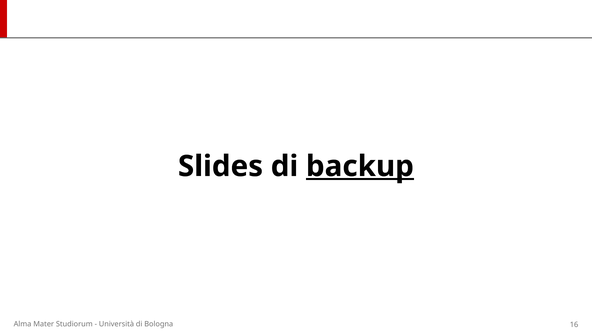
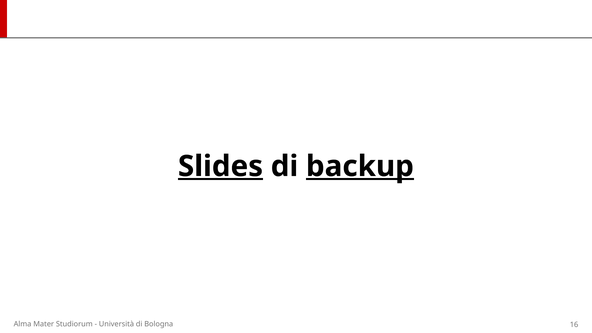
Slides underline: none -> present
